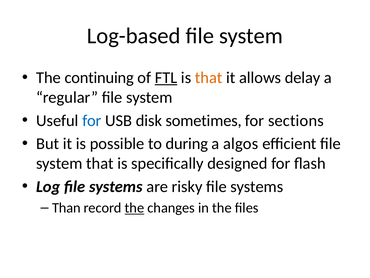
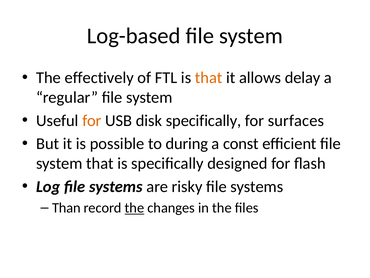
continuing: continuing -> effectively
FTL underline: present -> none
for at (92, 120) colour: blue -> orange
disk sometimes: sometimes -> specifically
sections: sections -> surfaces
algos: algos -> const
